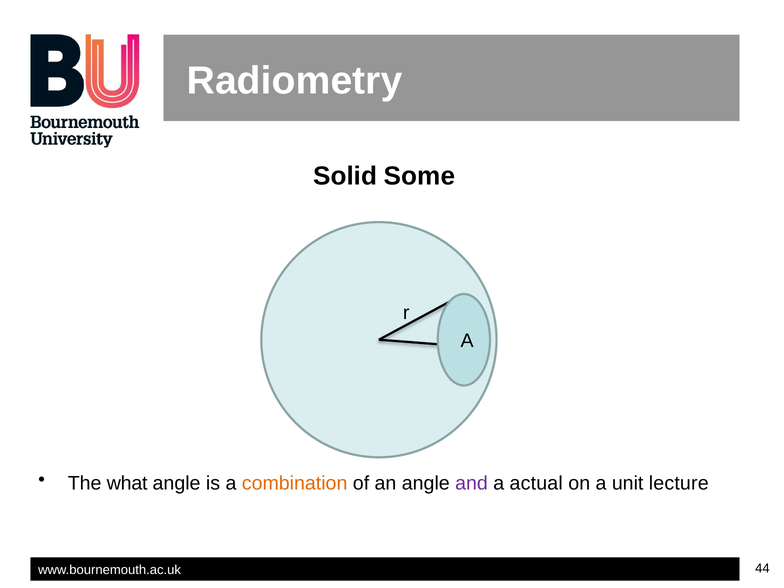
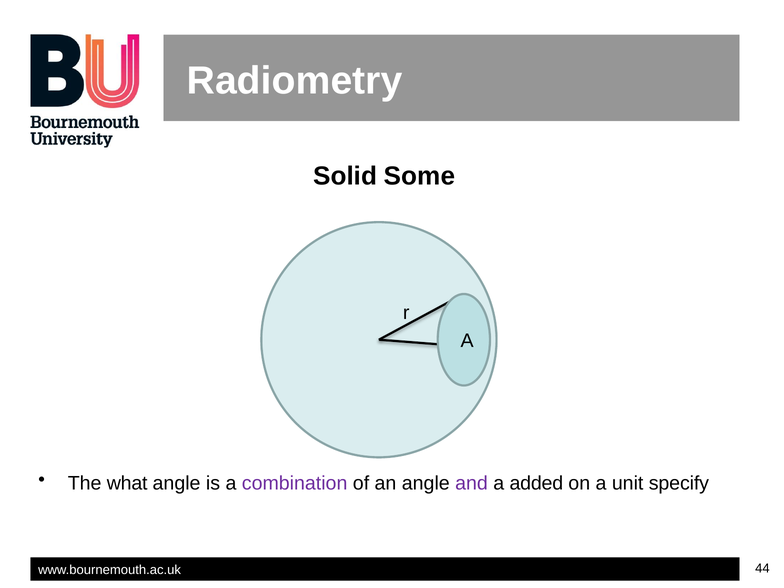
combination colour: orange -> purple
actual: actual -> added
lecture: lecture -> specify
